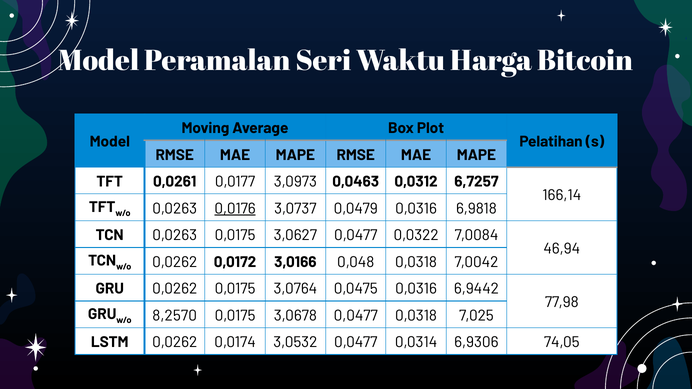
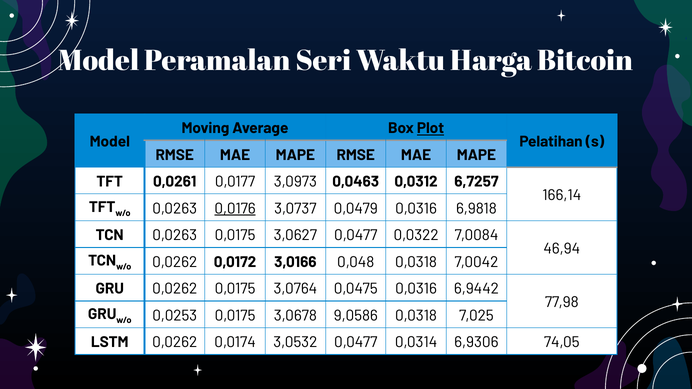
Plot underline: none -> present
8,2570: 8,2570 -> 0,0253
3,0678 0,0477: 0,0477 -> 9,0586
